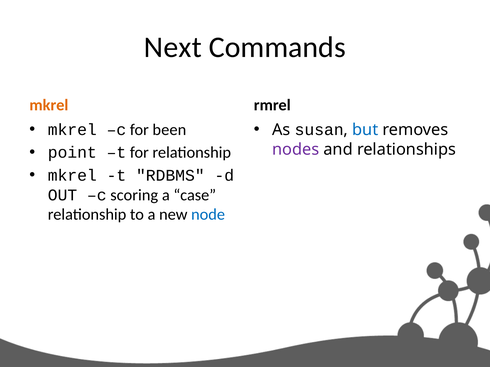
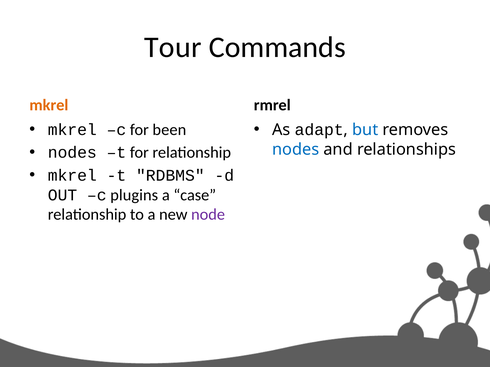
Next: Next -> Tour
susan: susan -> adapt
point at (72, 153): point -> nodes
nodes at (296, 150) colour: purple -> blue
scoring: scoring -> plugins
node colour: blue -> purple
